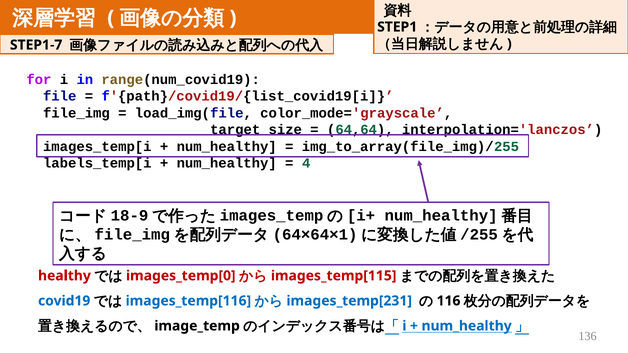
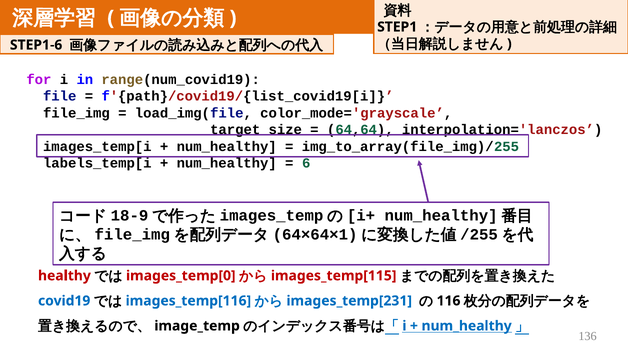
STEP1-7: STEP1-7 -> STEP1-6
4: 4 -> 6
